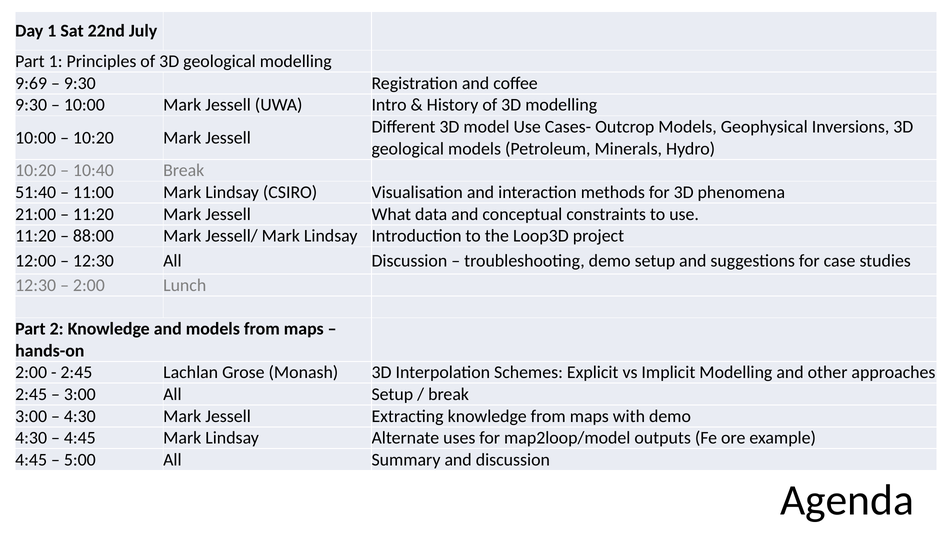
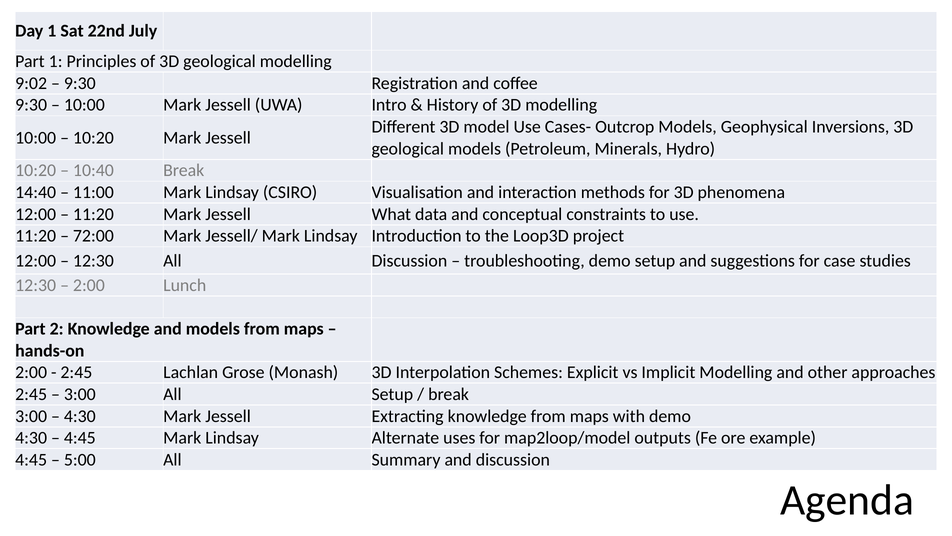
9:69: 9:69 -> 9:02
51:40: 51:40 -> 14:40
21:00 at (36, 214): 21:00 -> 12:00
88:00: 88:00 -> 72:00
